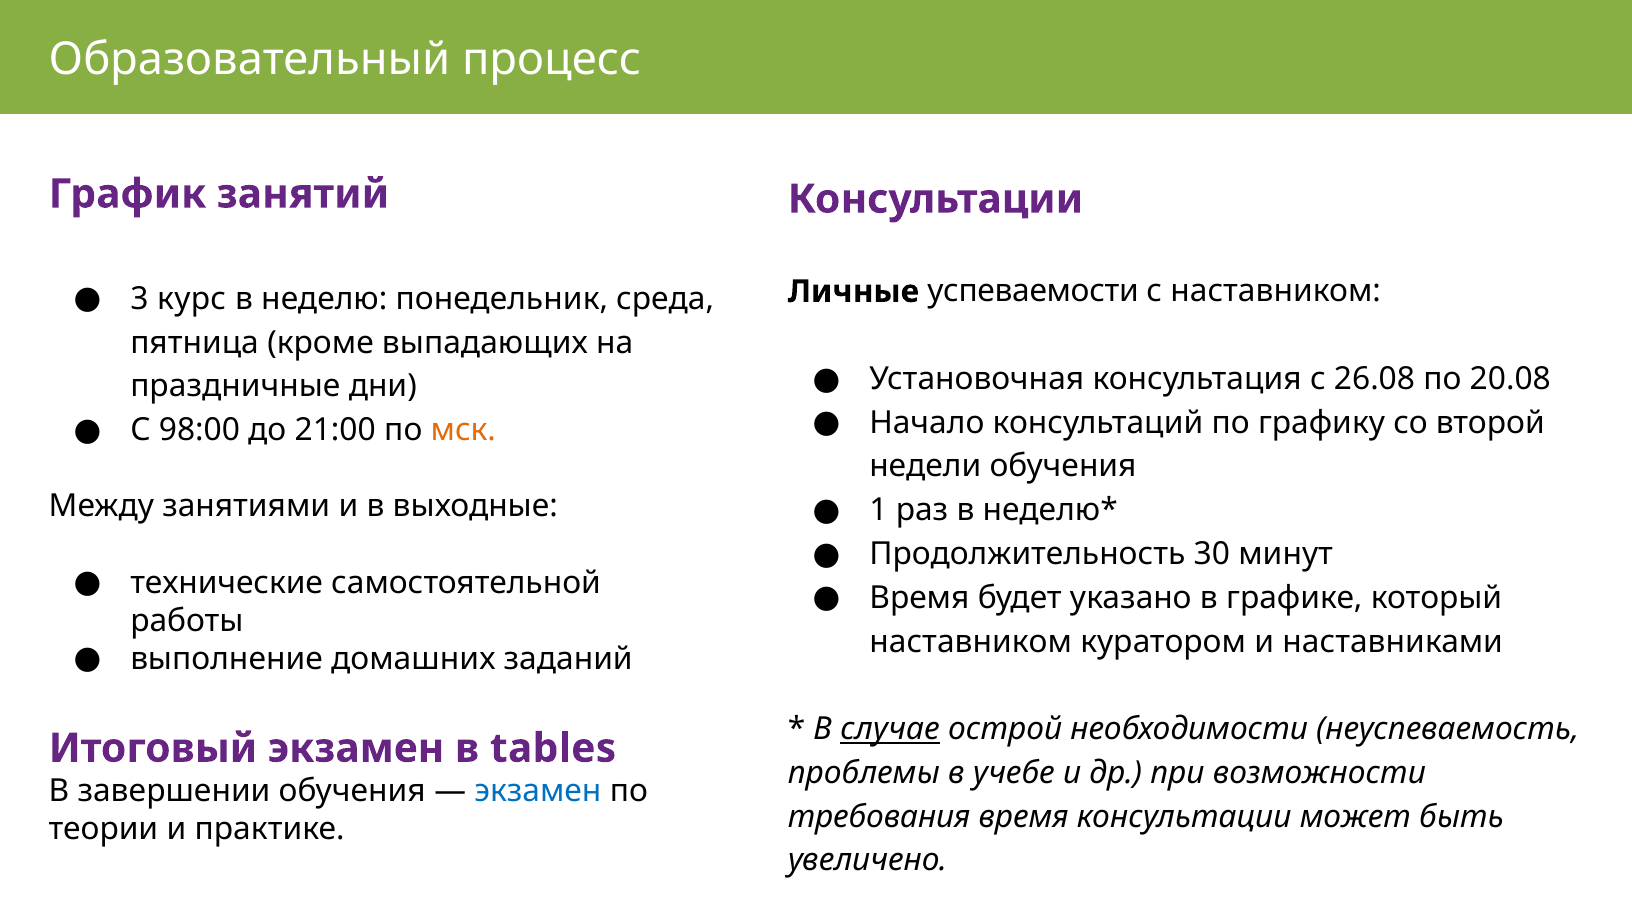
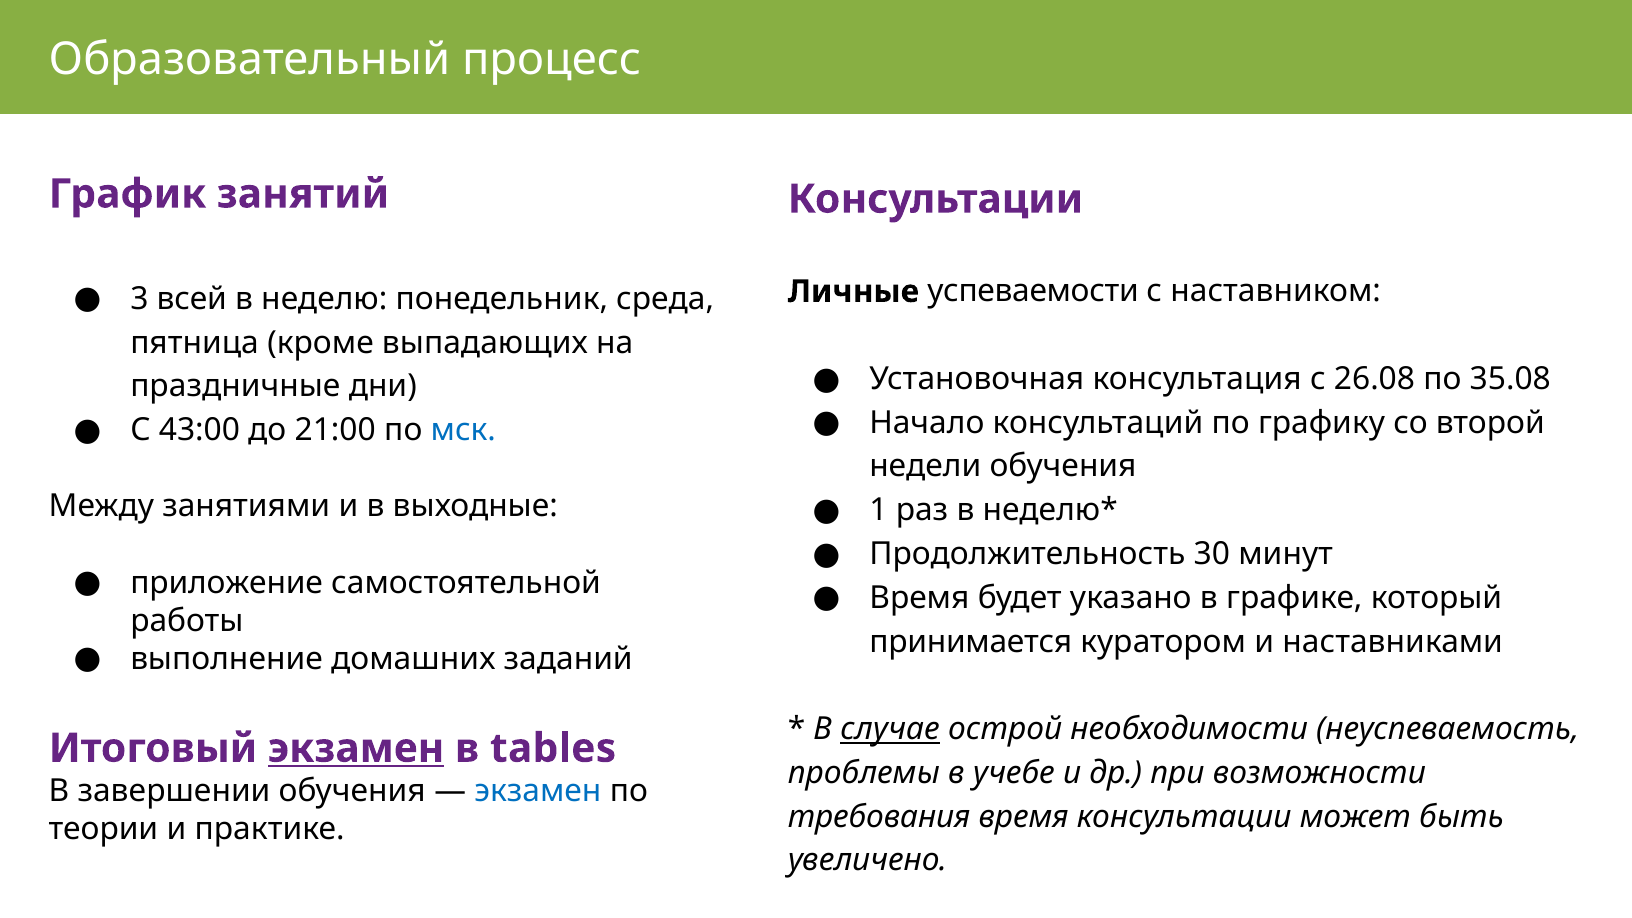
курс: курс -> всей
20.08: 20.08 -> 35.08
98:00: 98:00 -> 43:00
мск colour: orange -> blue
технические: технические -> приложение
наставником at (971, 642): наставником -> принимается
экзамен at (356, 748) underline: none -> present
